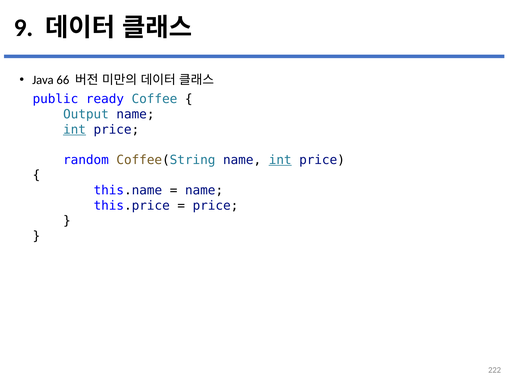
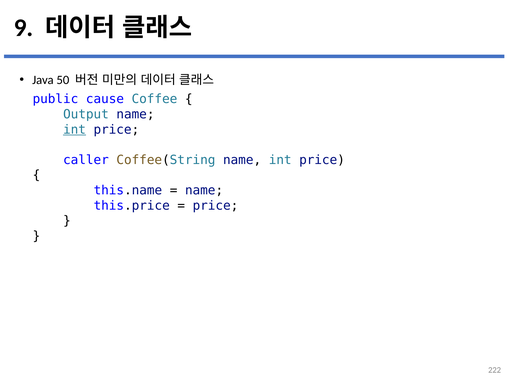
66: 66 -> 50
ready: ready -> cause
random: random -> caller
int at (280, 160) underline: present -> none
